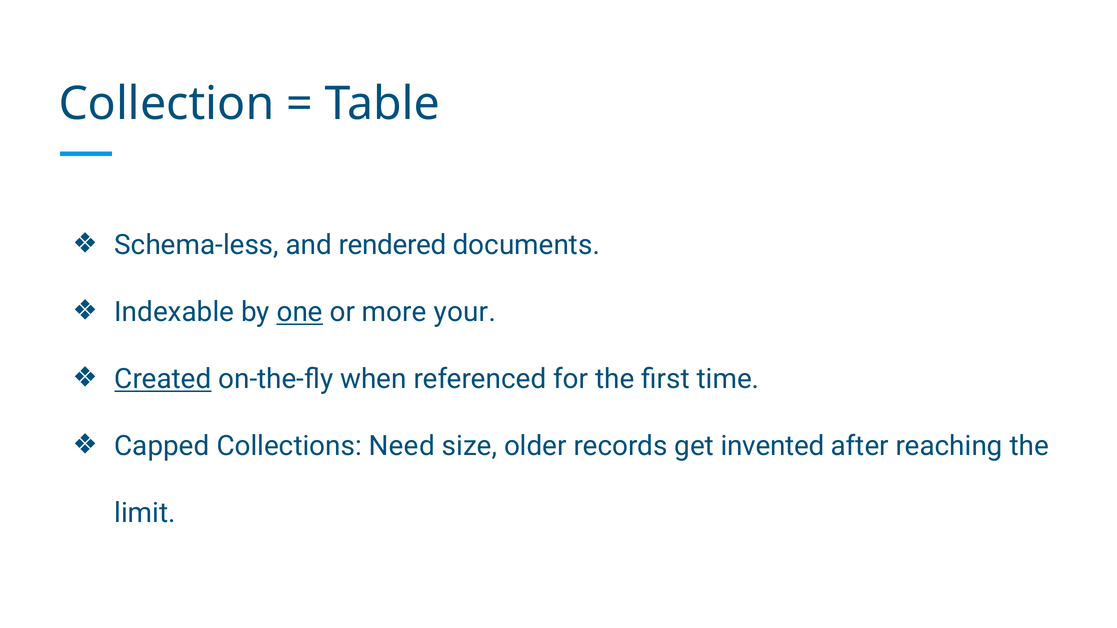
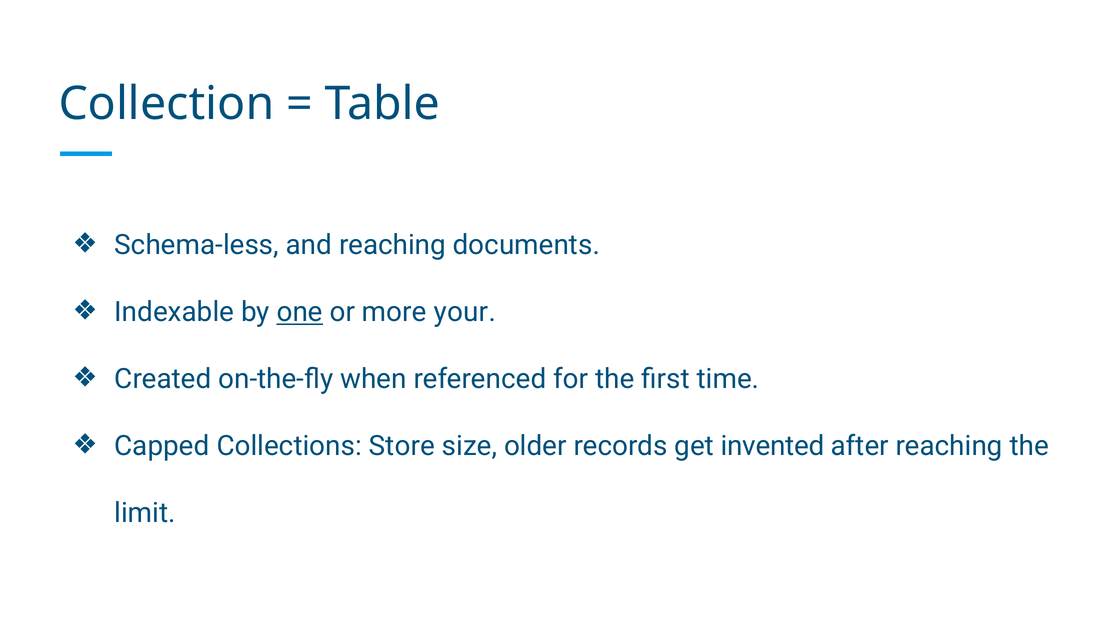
and rendered: rendered -> reaching
Created underline: present -> none
Need: Need -> Store
